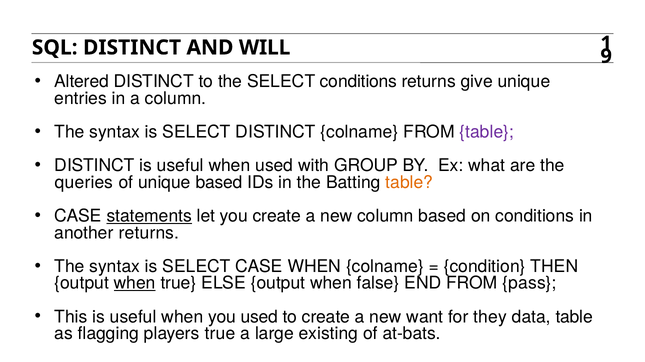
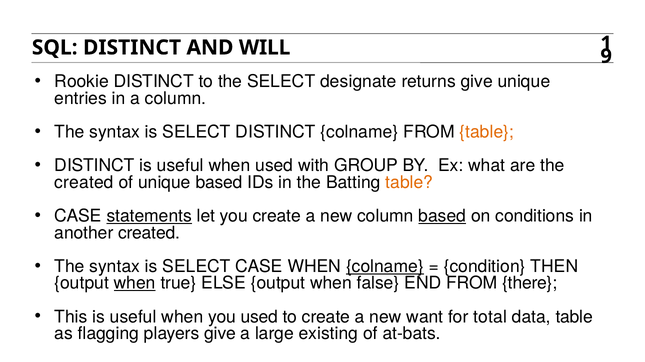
Altered: Altered -> Rookie
SELECT conditions: conditions -> designate
table at (487, 132) colour: purple -> orange
queries at (84, 182): queries -> created
based at (442, 216) underline: none -> present
another returns: returns -> created
colname at (385, 266) underline: none -> present
pass: pass -> there
they: they -> total
players true: true -> give
